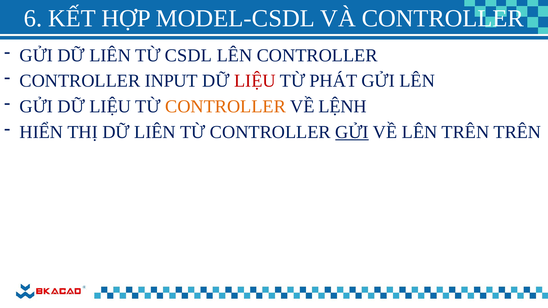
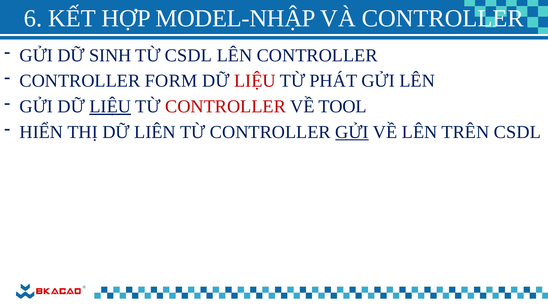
MODEL-CSDL: MODEL-CSDL -> MODEL-NHẬP
GỬI DỮ LIÊN: LIÊN -> SINH
INPUT: INPUT -> FORM
LIỆU at (110, 107) underline: none -> present
CONTROLLER at (226, 107) colour: orange -> red
LỆNH: LỆNH -> TOOL
TRÊN TRÊN: TRÊN -> CSDL
